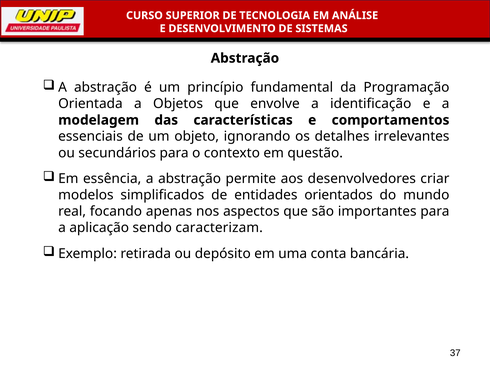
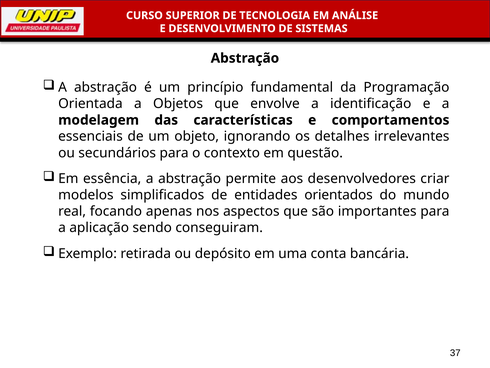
caracterizam: caracterizam -> conseguiram
